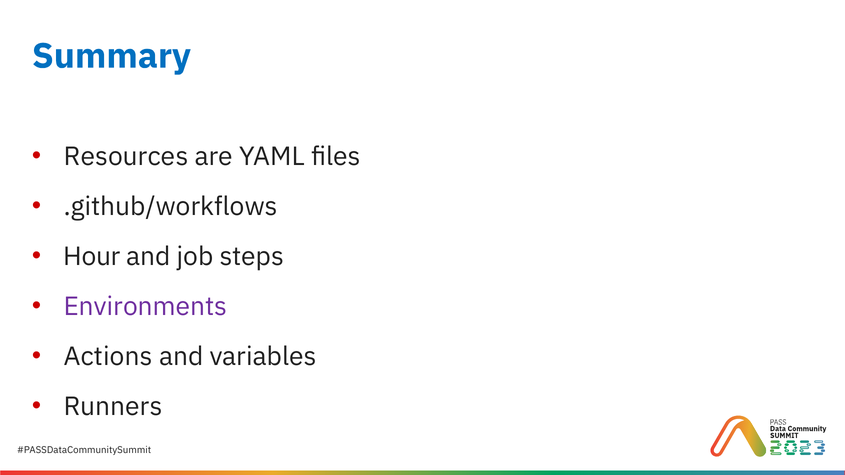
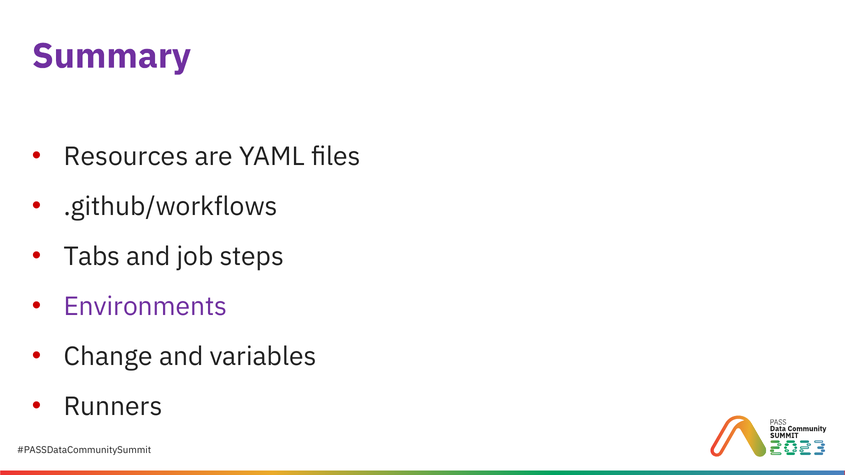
Summary colour: blue -> purple
Hour: Hour -> Tabs
Actions: Actions -> Change
